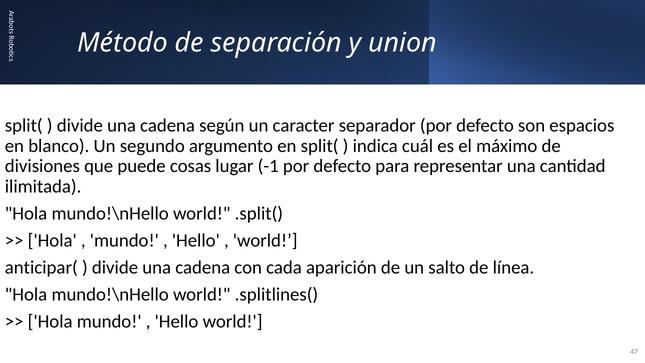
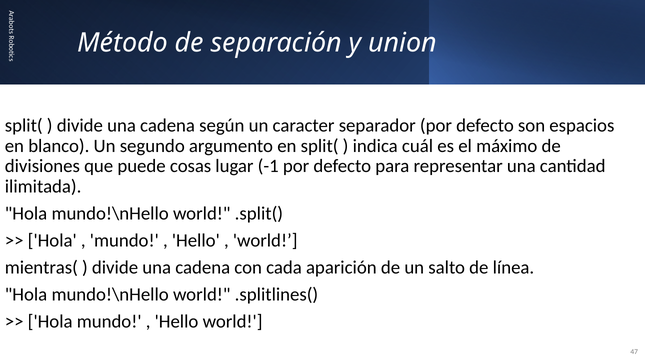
anticipar(: anticipar( -> mientras(
